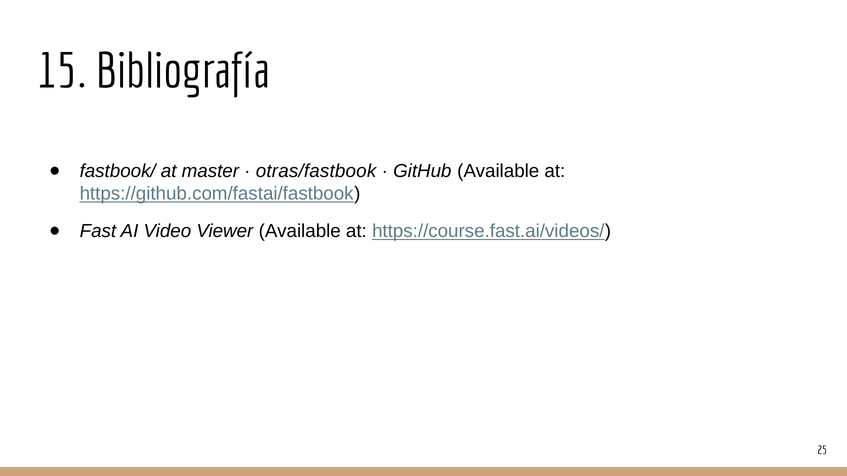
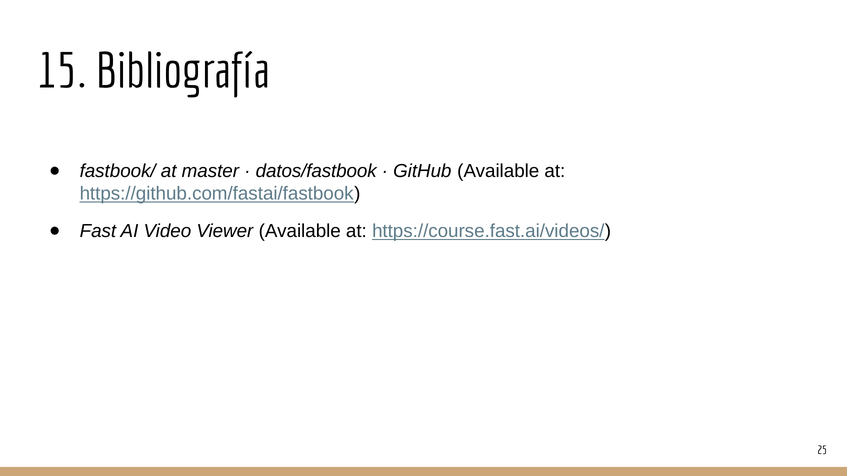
otras/fastbook: otras/fastbook -> datos/fastbook
